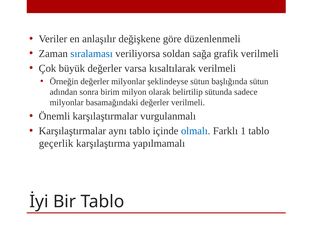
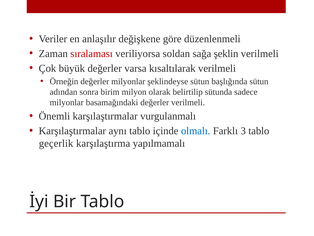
sıralaması colour: blue -> red
grafik: grafik -> şeklin
1: 1 -> 3
